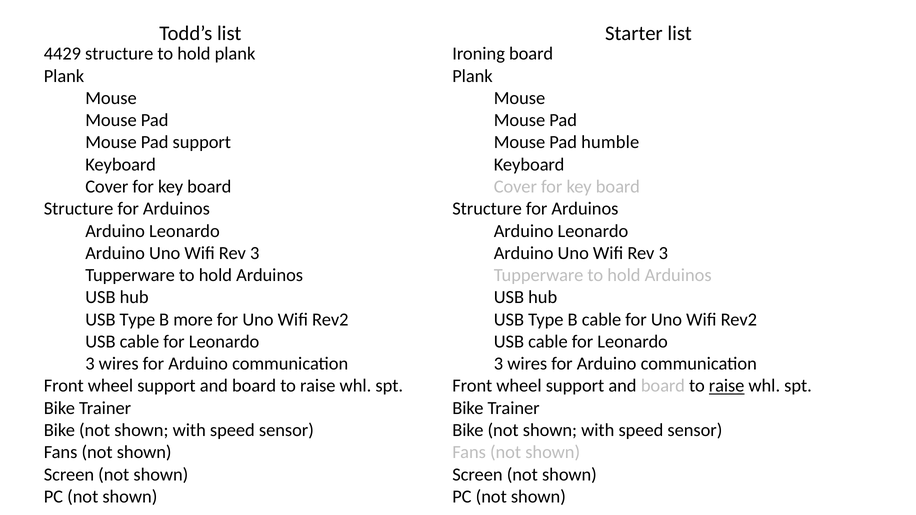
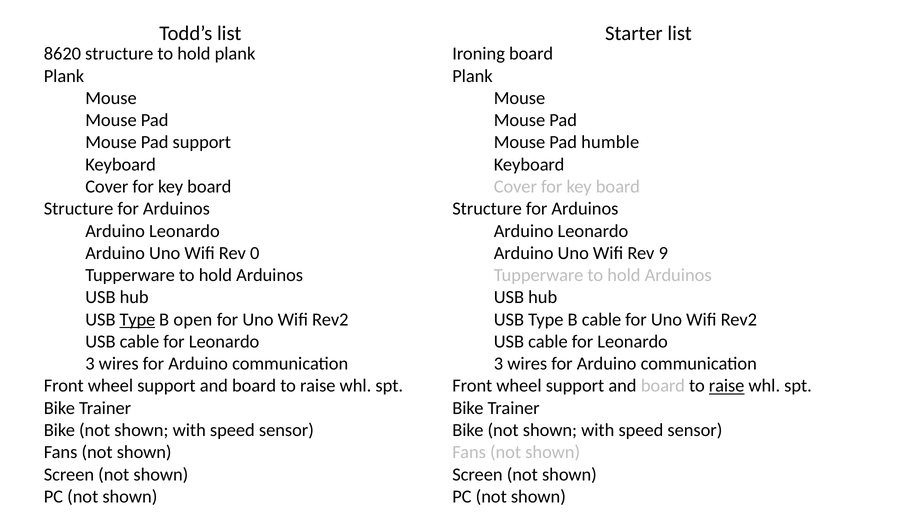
4429: 4429 -> 8620
3 at (255, 253): 3 -> 0
3 at (663, 253): 3 -> 9
Type at (137, 320) underline: none -> present
more: more -> open
